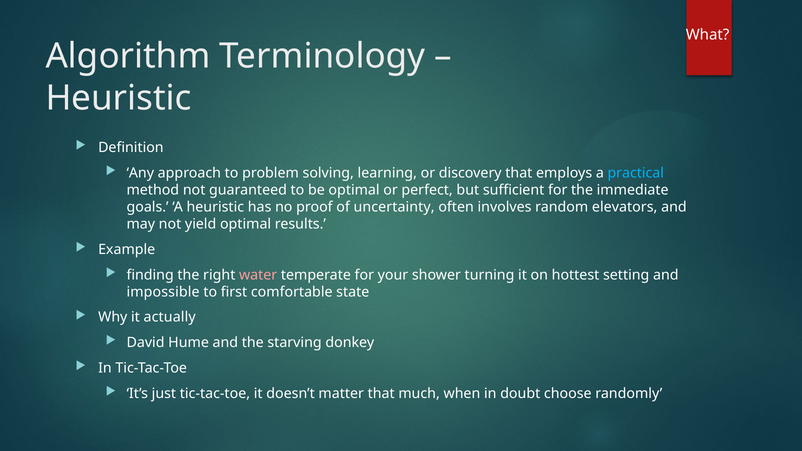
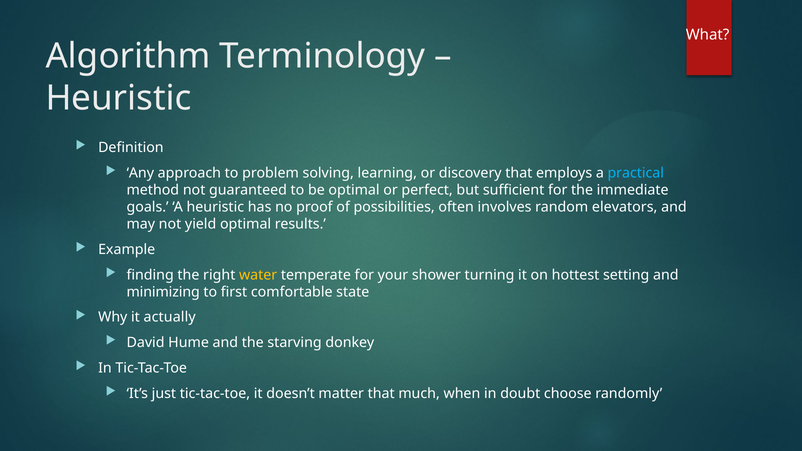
uncertainty: uncertainty -> possibilities
water colour: pink -> yellow
impossible: impossible -> minimizing
